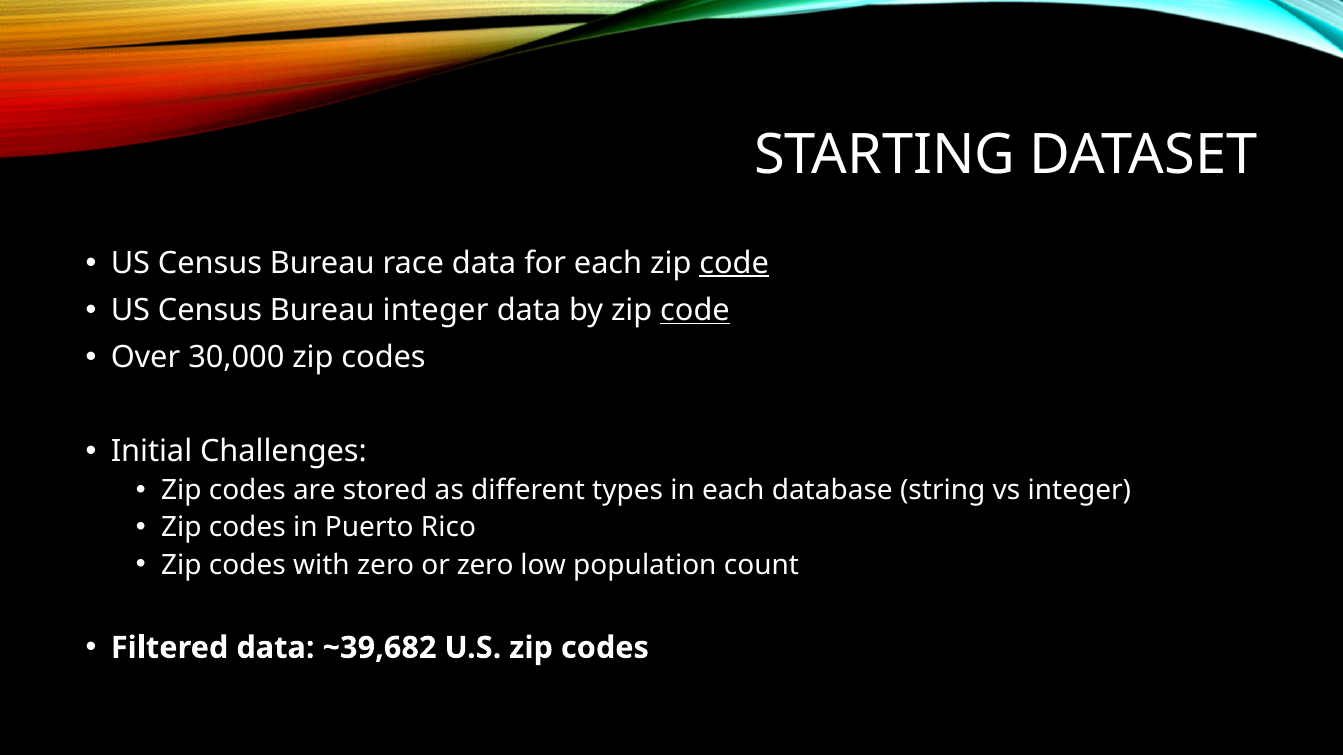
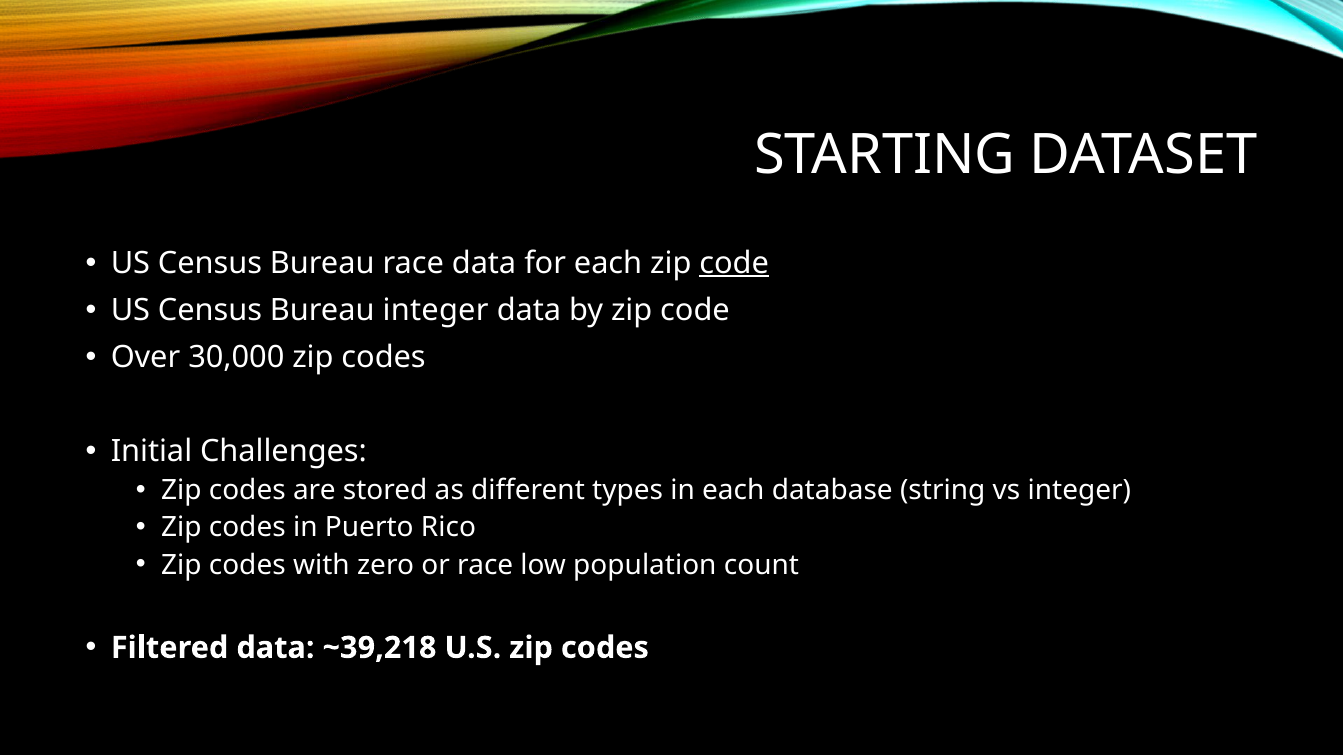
code at (695, 310) underline: present -> none
or zero: zero -> race
~39,682: ~39,682 -> ~39,218
